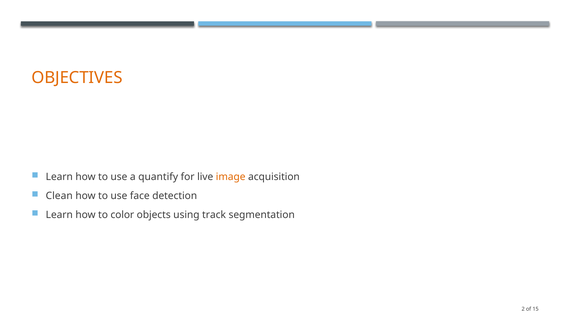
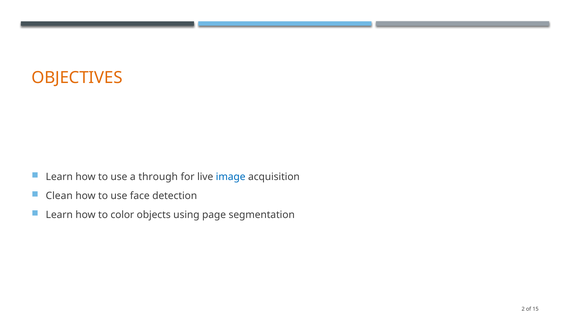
quantify: quantify -> through
image colour: orange -> blue
track: track -> page
